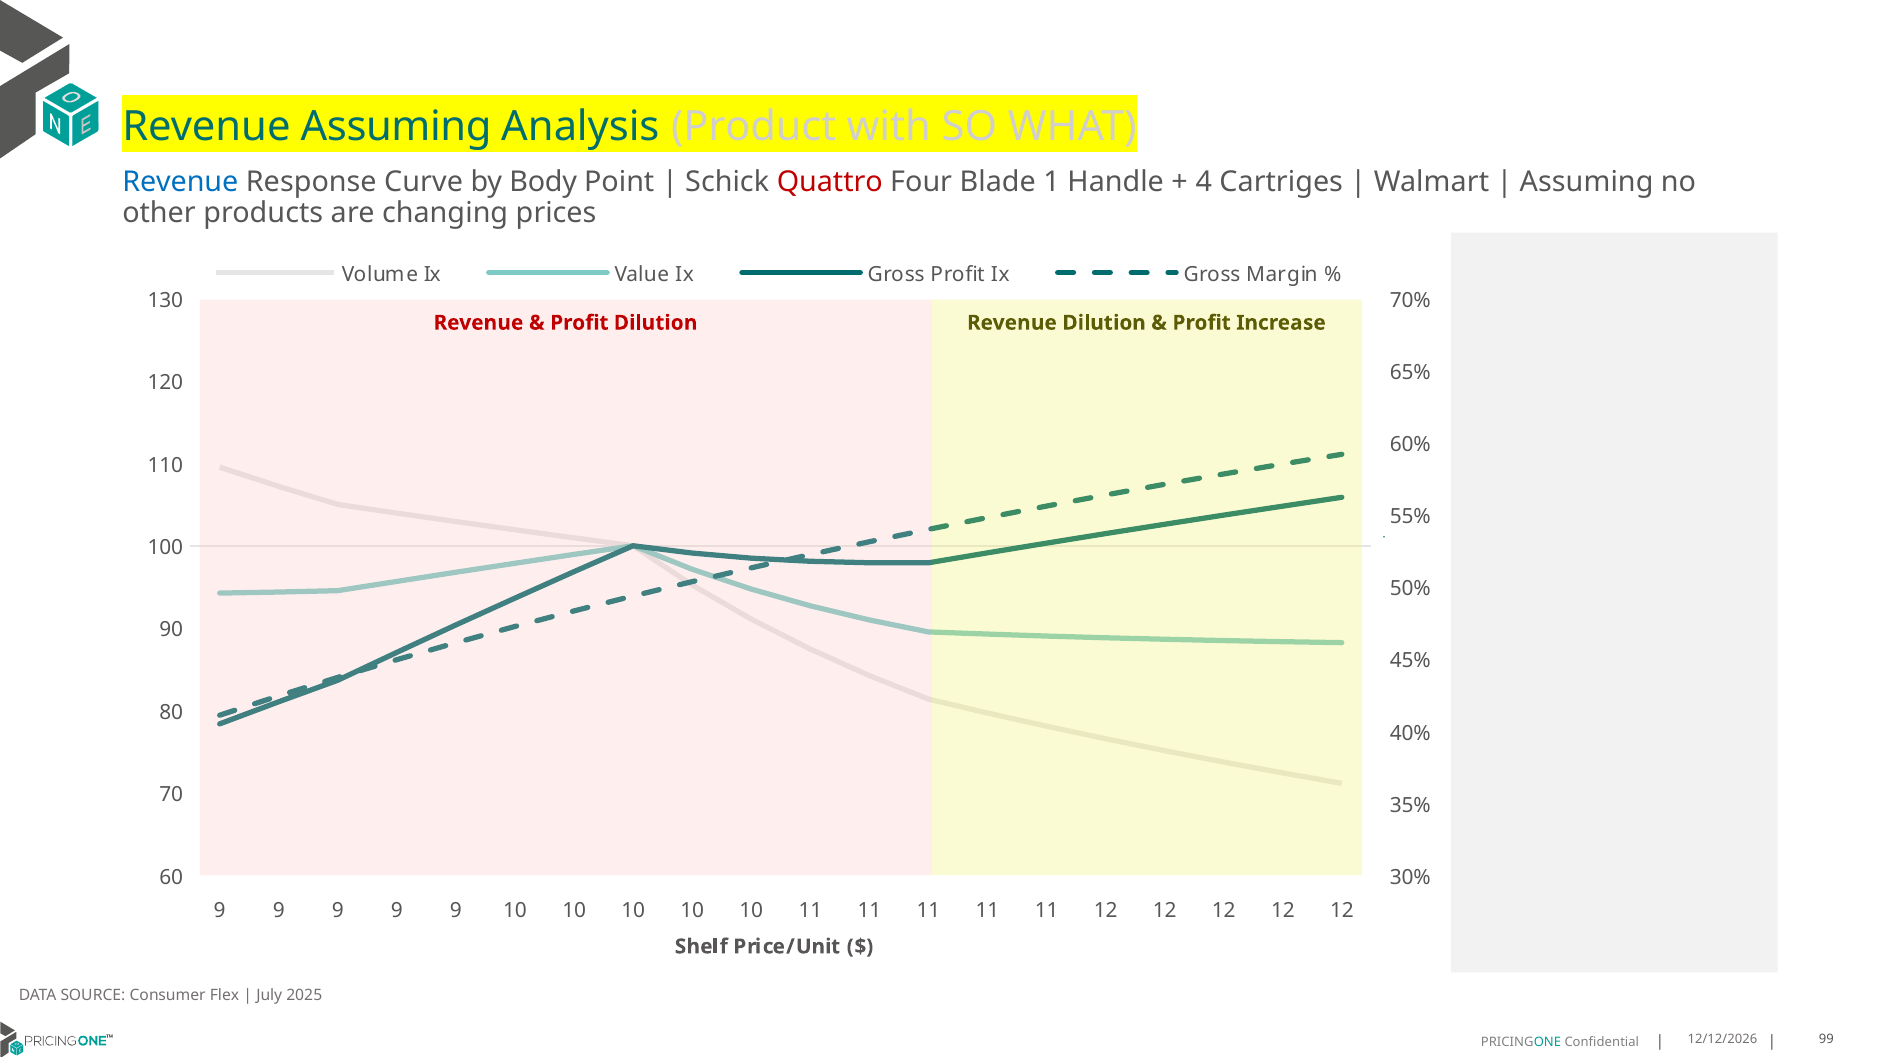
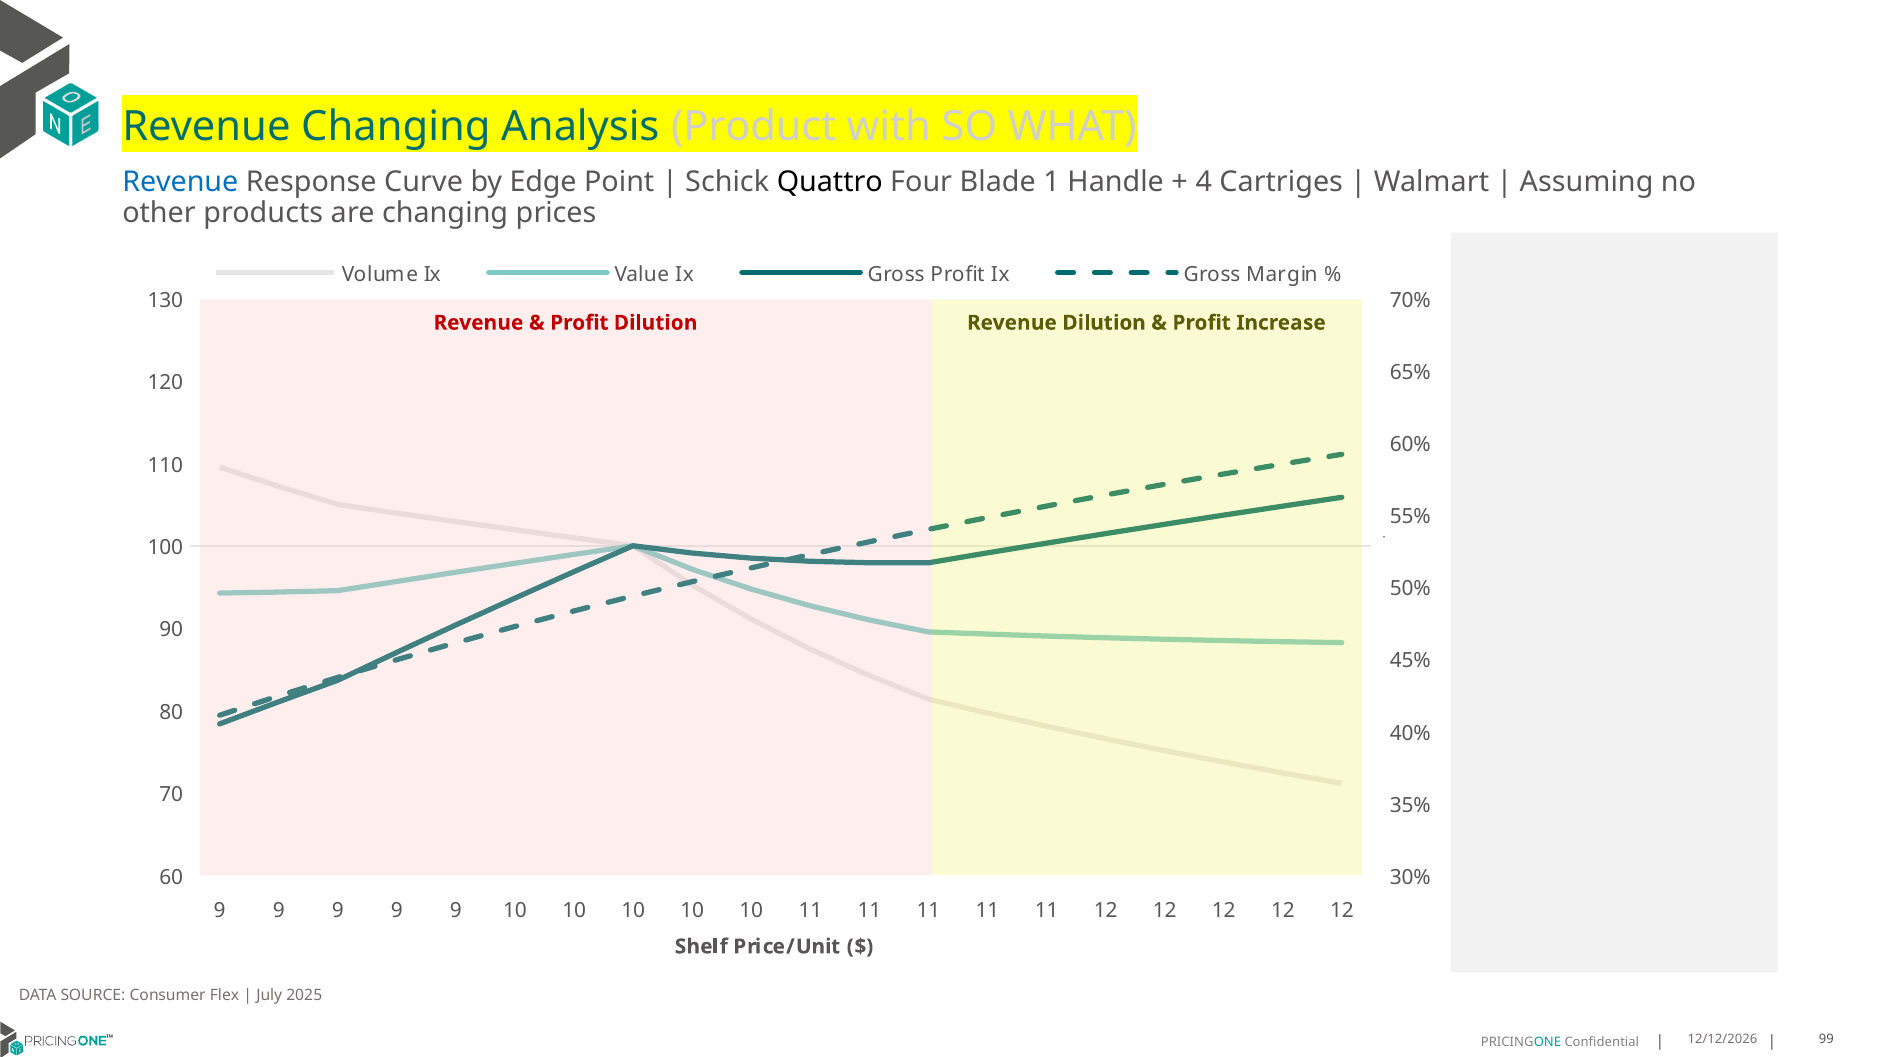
Revenue Assuming: Assuming -> Changing
Body: Body -> Edge
Quattro colour: red -> black
